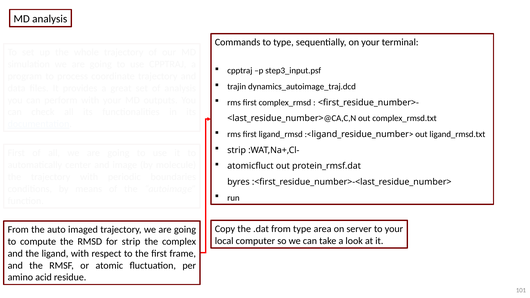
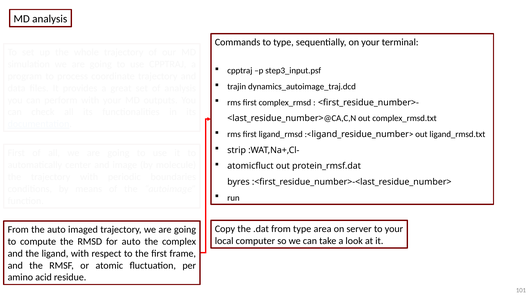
for strip: strip -> auto
